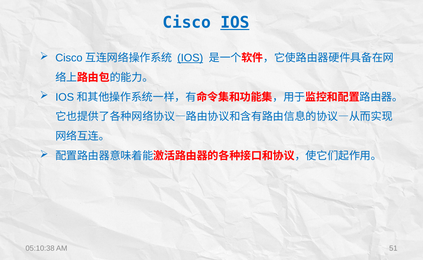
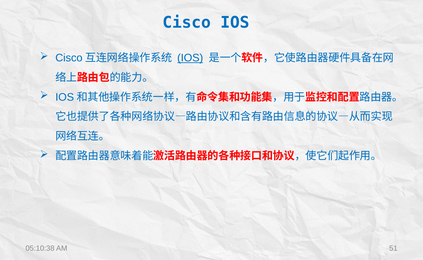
IOS at (235, 23) underline: present -> none
